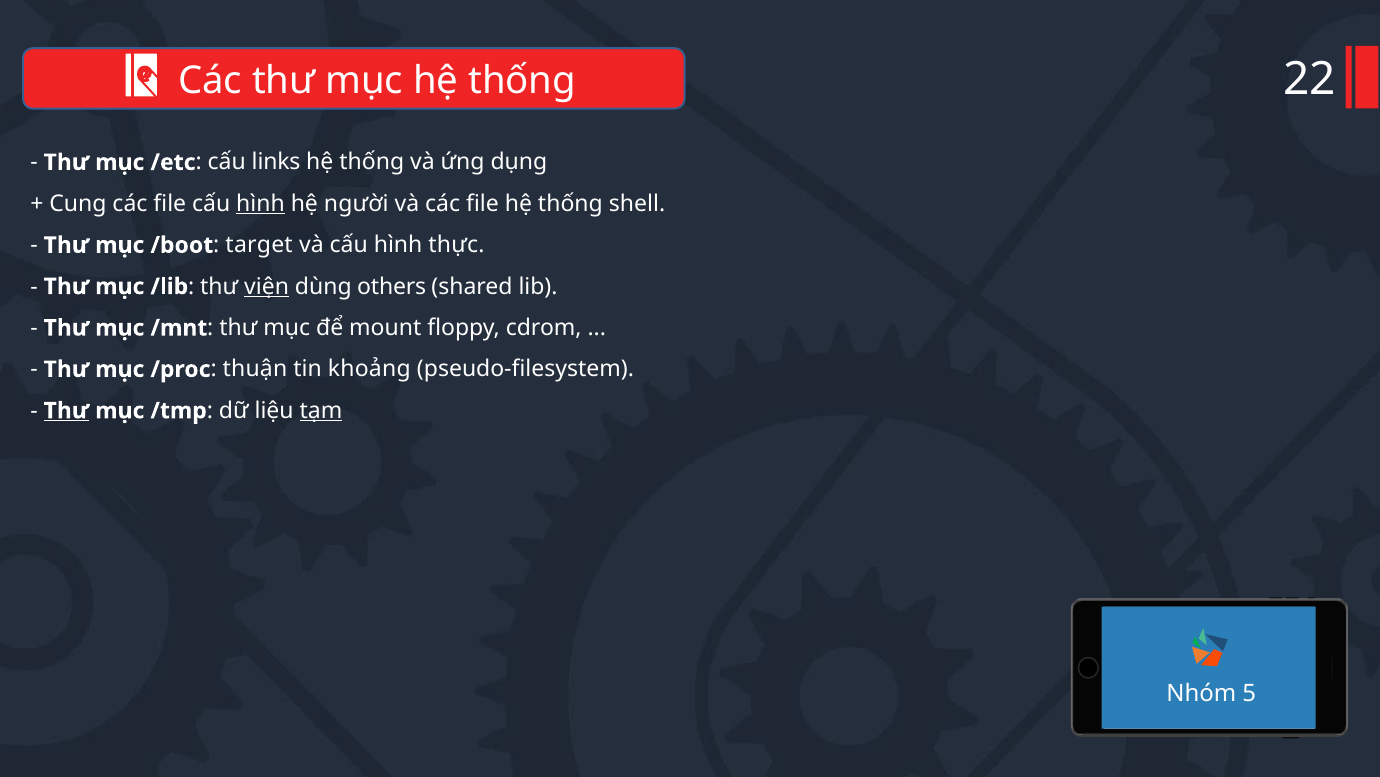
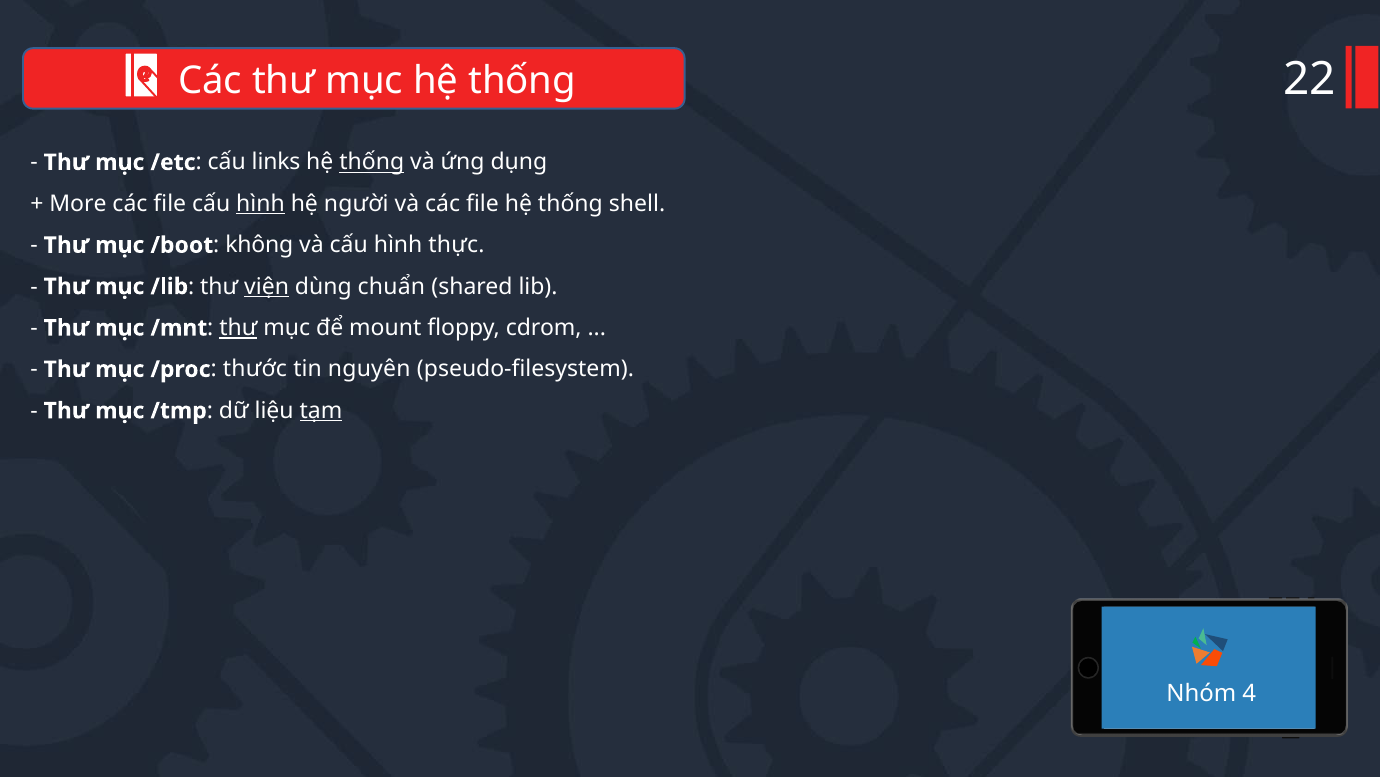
thống at (372, 162) underline: none -> present
Cung: Cung -> More
target: target -> không
others: others -> chuẩn
thư at (238, 328) underline: none -> present
thuận: thuận -> thước
khoảng: khoảng -> nguyên
Thư at (66, 411) underline: present -> none
5: 5 -> 4
